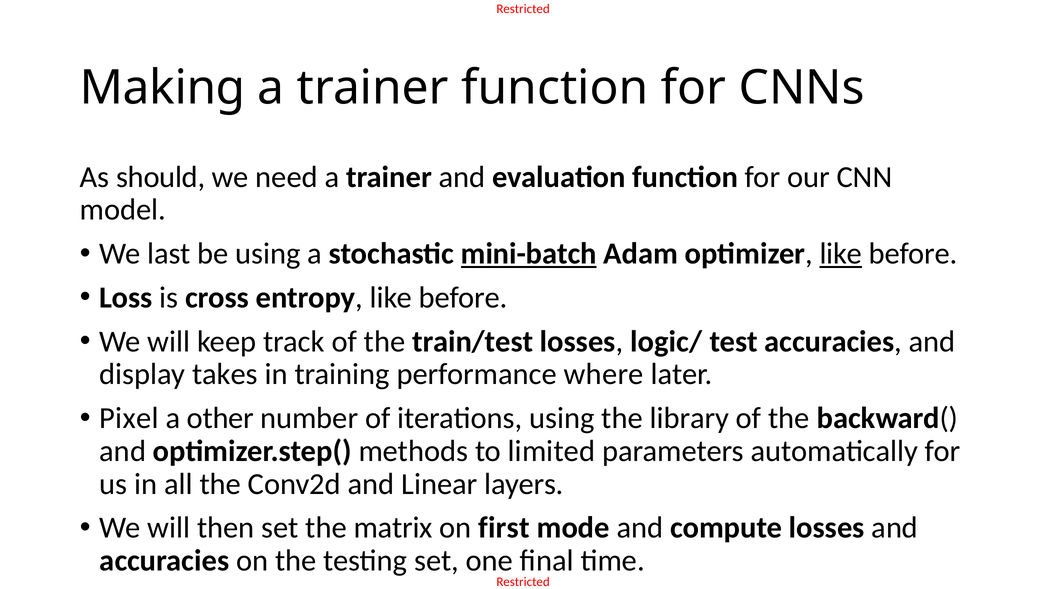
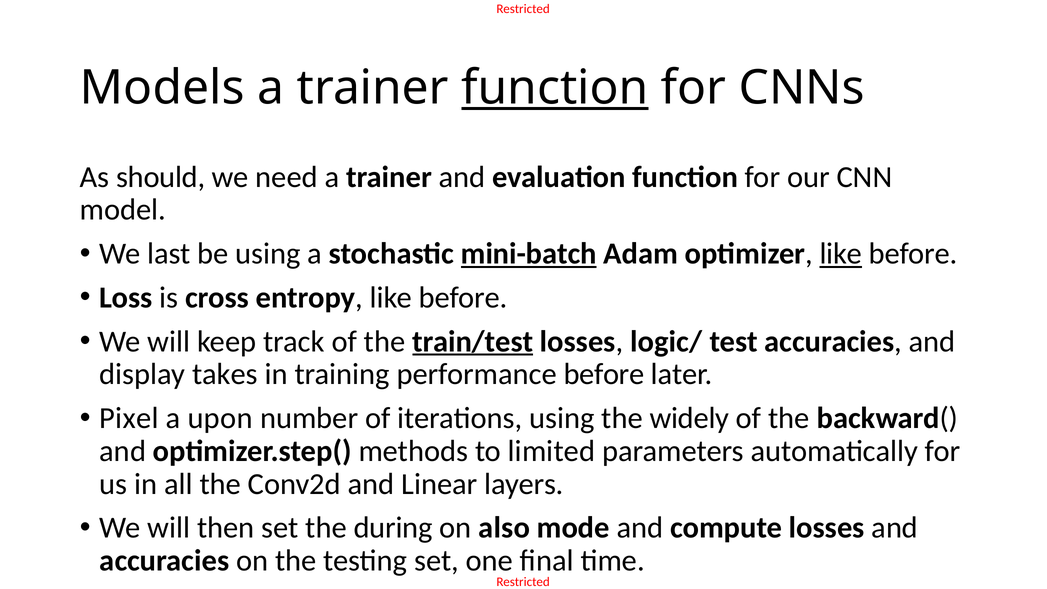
Making: Making -> Models
function at (555, 88) underline: none -> present
train/test underline: none -> present
performance where: where -> before
other: other -> upon
library: library -> widely
matrix: matrix -> during
first: first -> also
